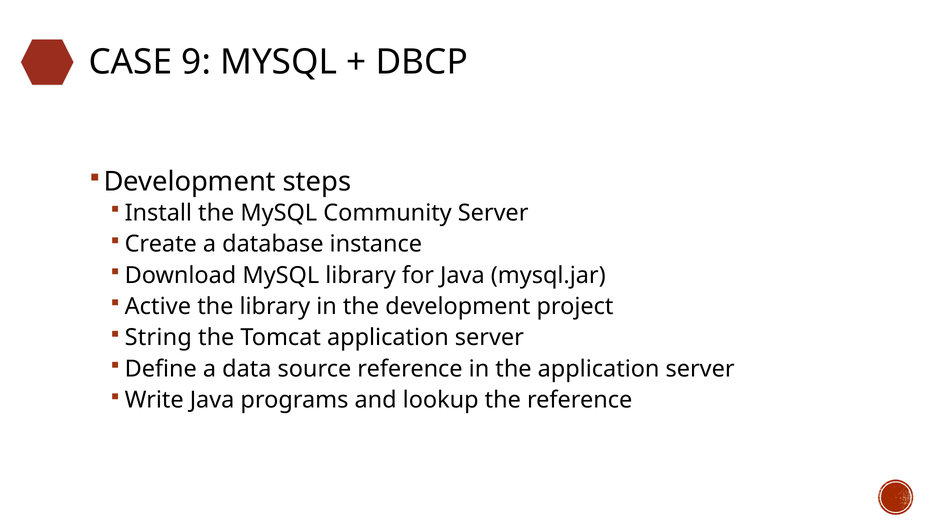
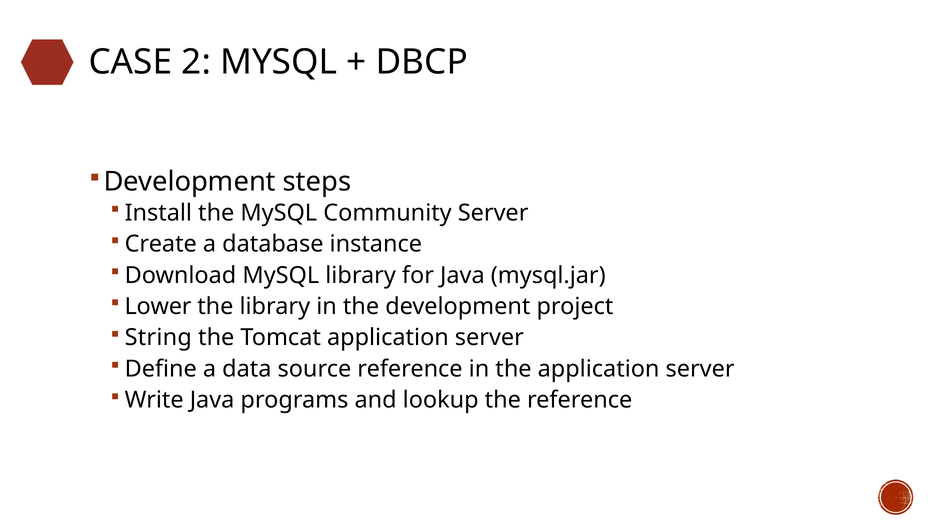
9: 9 -> 2
Active: Active -> Lower
